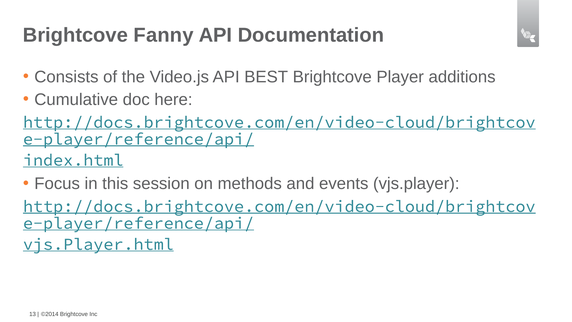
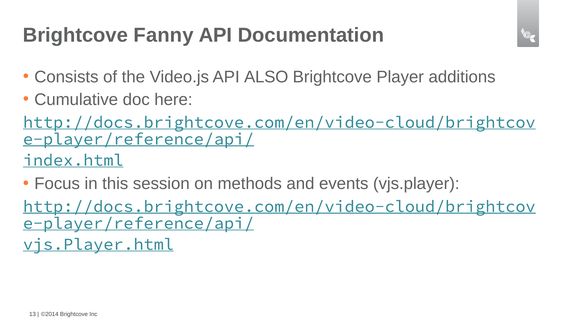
BEST: BEST -> ALSO
